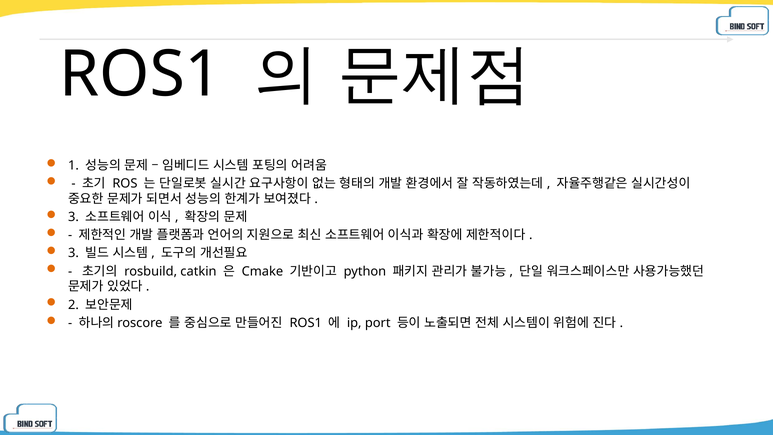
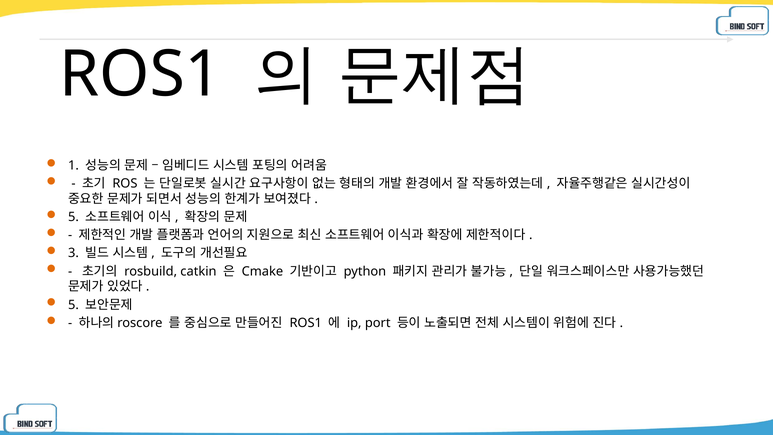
3 at (74, 217): 3 -> 5
2 at (74, 305): 2 -> 5
